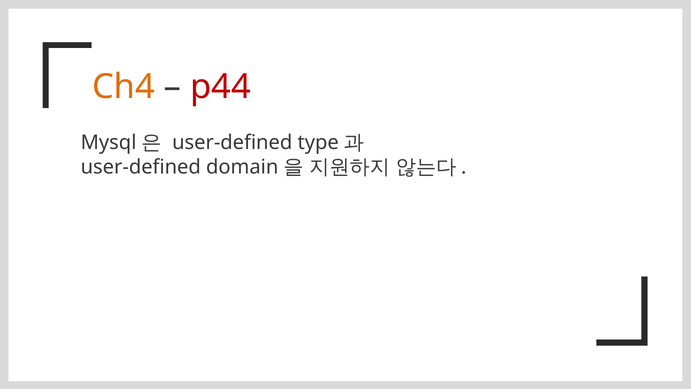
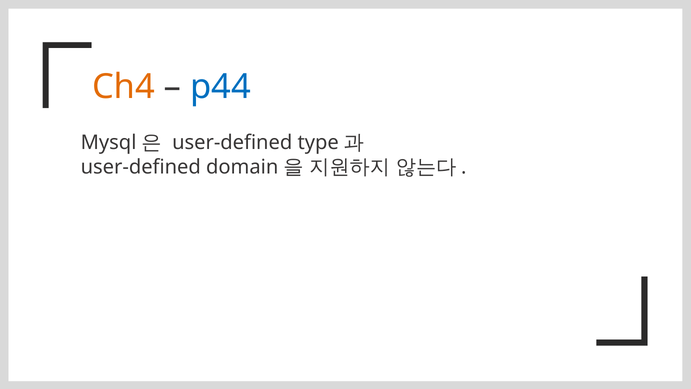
p44 colour: red -> blue
